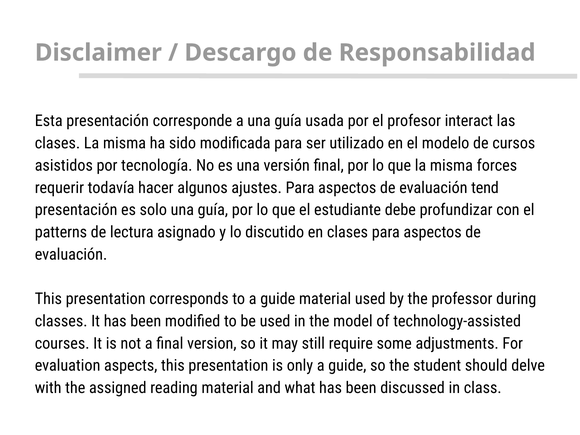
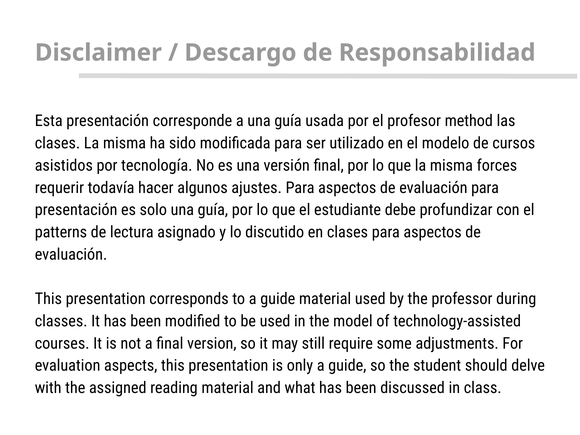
interact: interact -> method
evaluación tend: tend -> para
